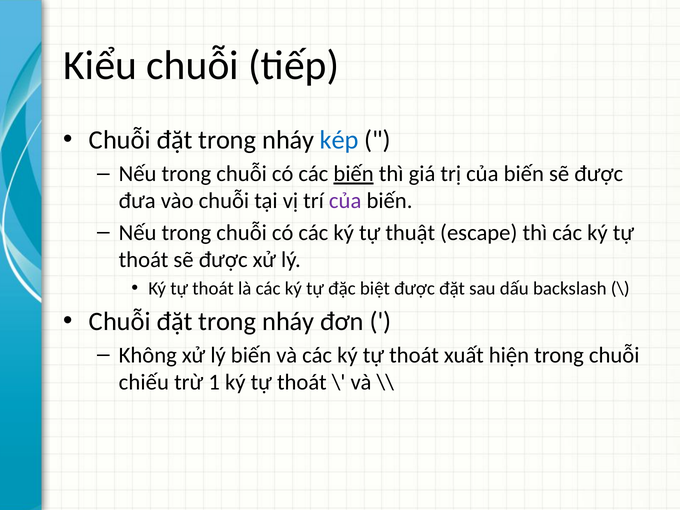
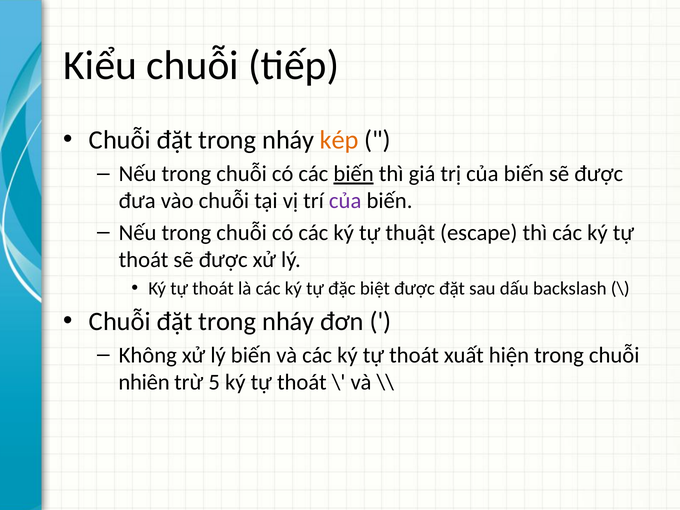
kép colour: blue -> orange
chiếu: chiếu -> nhiên
1: 1 -> 5
